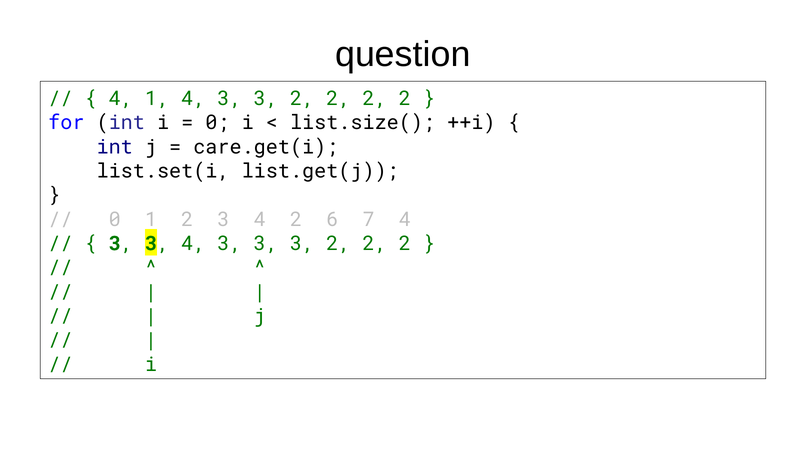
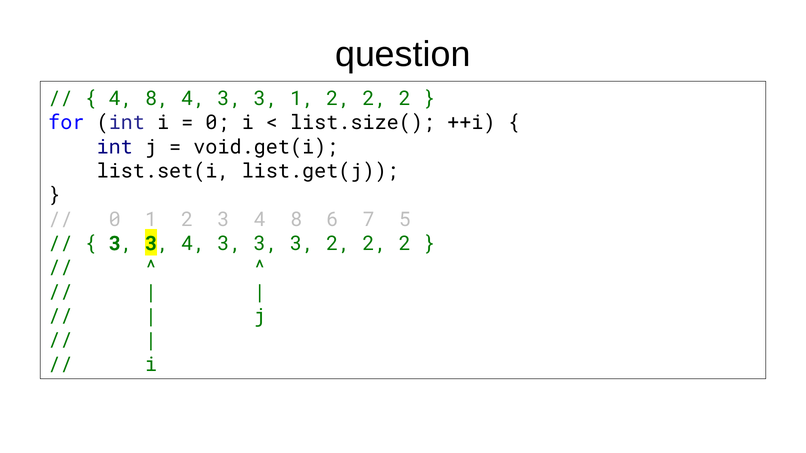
1 at (157, 99): 1 -> 8
4 3 3 2: 2 -> 1
care.get(i: care.get(i -> void.get(i
3 4 2: 2 -> 8
7 4: 4 -> 5
